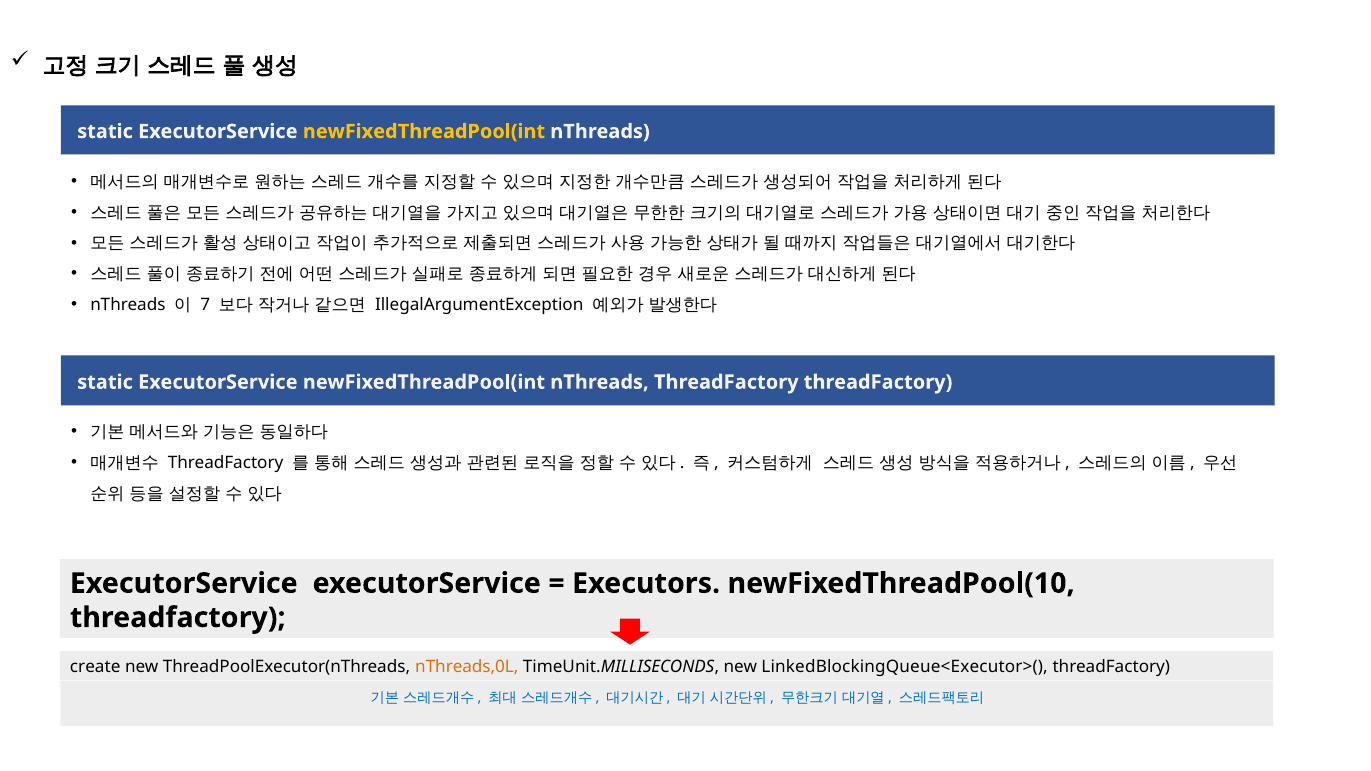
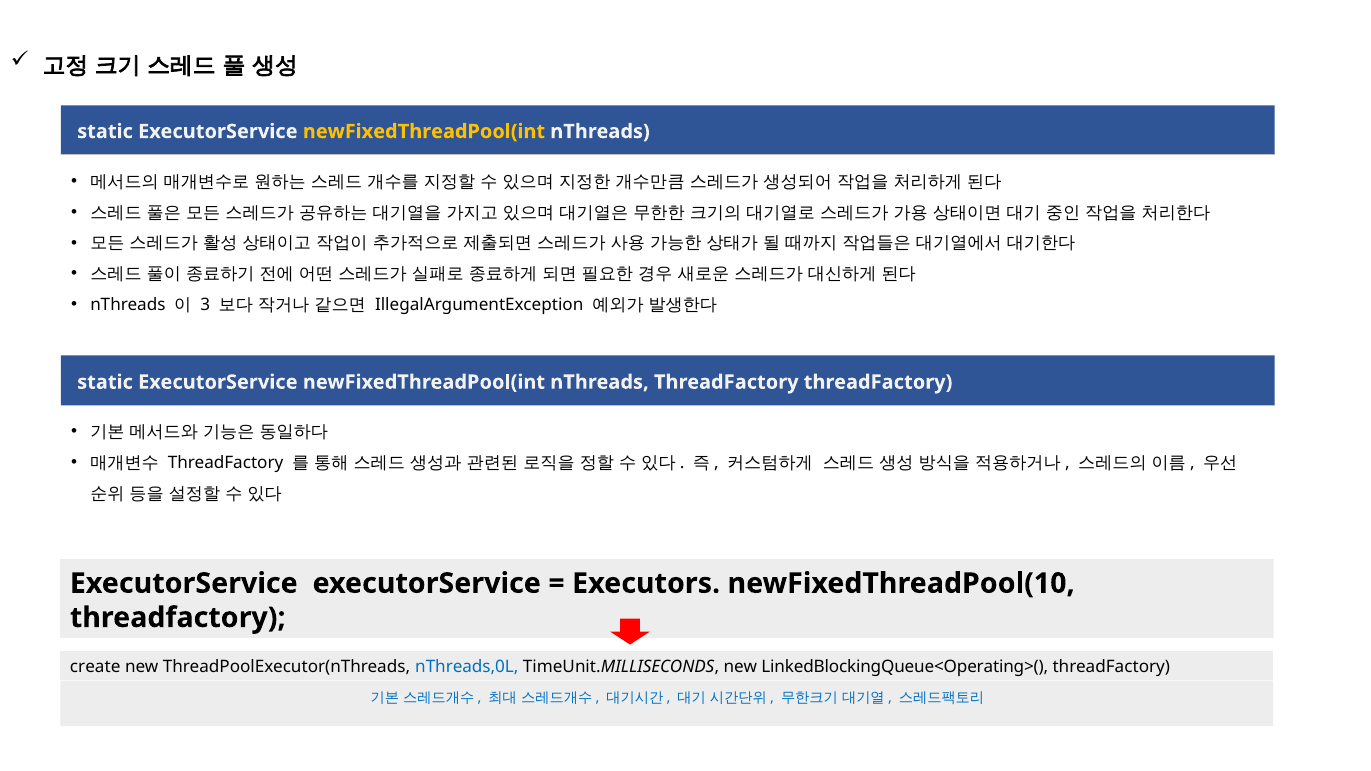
7: 7 -> 3
nThreads,0L colour: orange -> blue
LinkedBlockingQueue<Executor>(: LinkedBlockingQueue<Executor>( -> LinkedBlockingQueue<Operating>(
